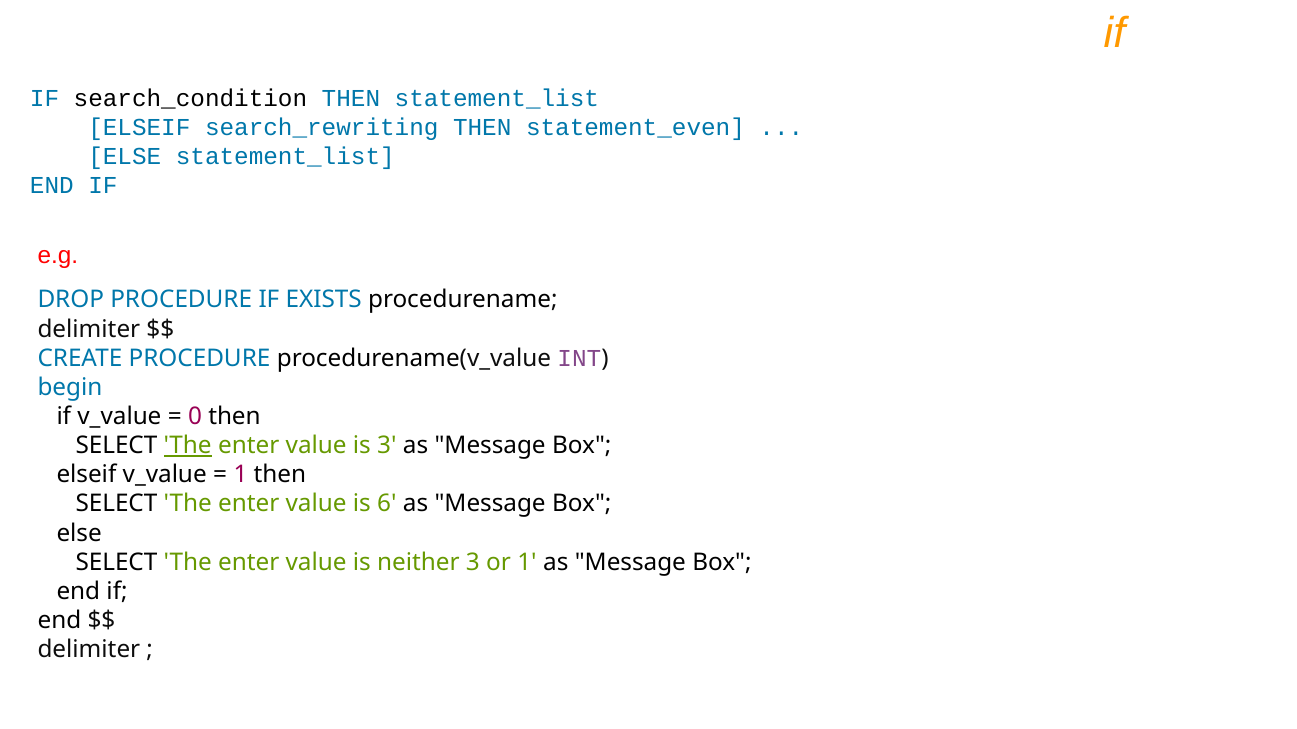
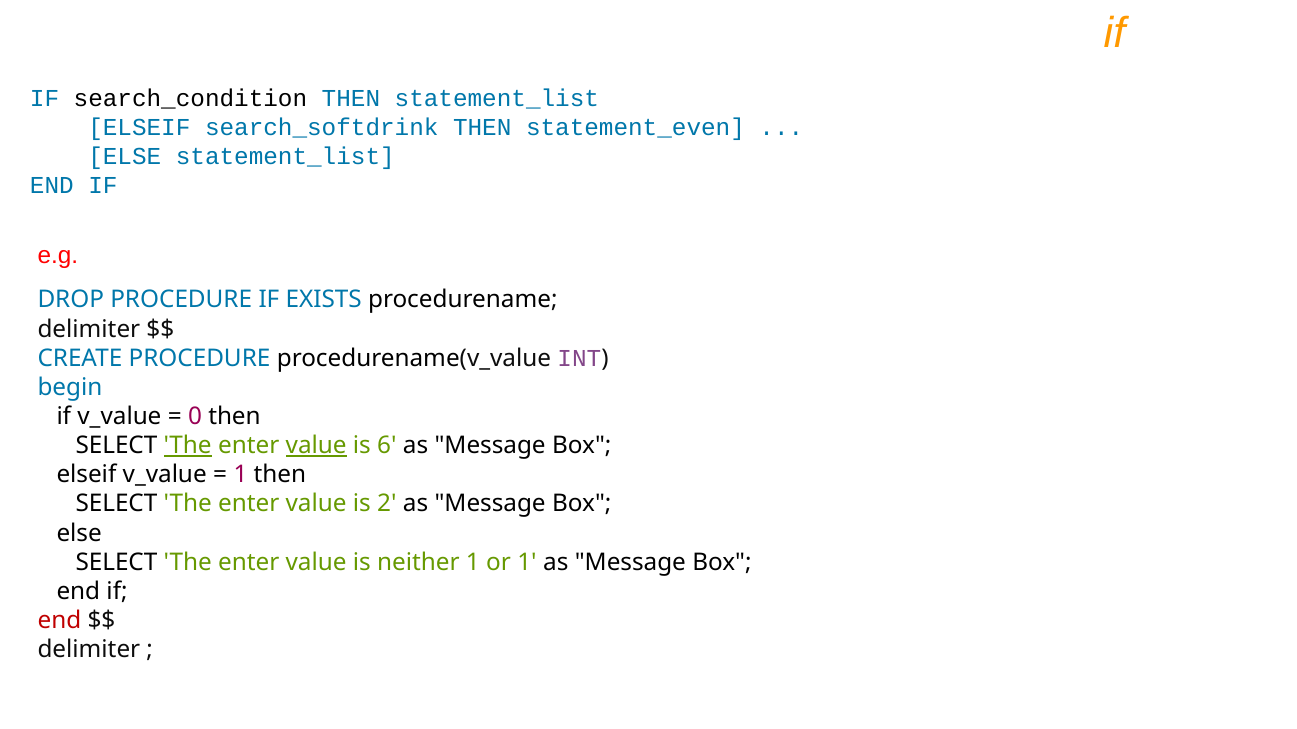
search_rewriting: search_rewriting -> search_softdrink
value at (316, 446) underline: none -> present
is 3: 3 -> 6
6: 6 -> 2
neither 3: 3 -> 1
end at (59, 621) colour: black -> red
